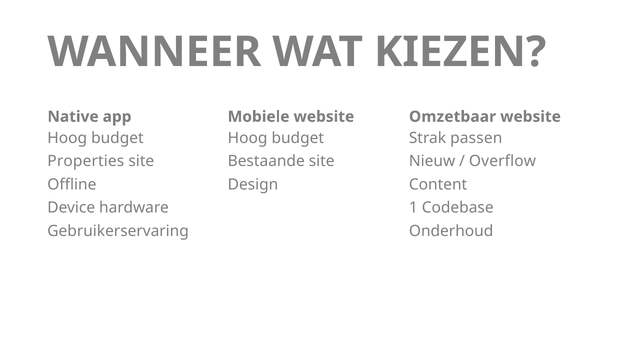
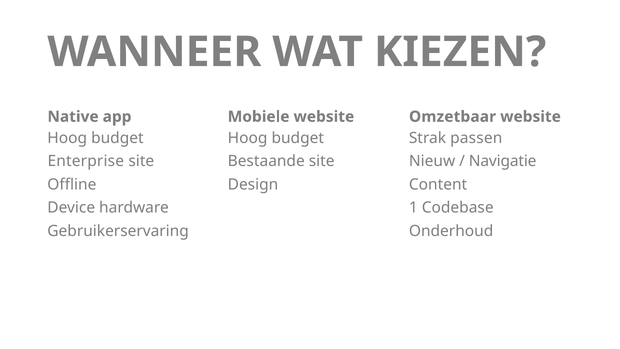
Properties: Properties -> Enterprise
Overflow: Overflow -> Navigatie
